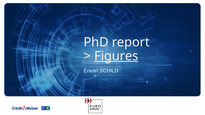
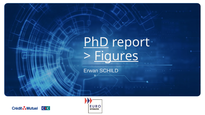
PhD underline: none -> present
